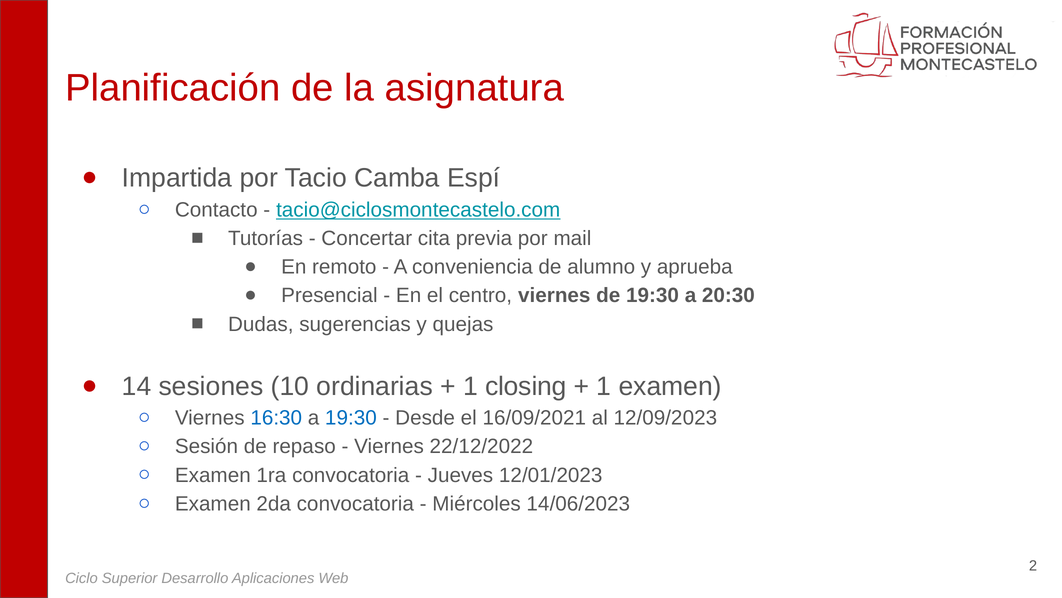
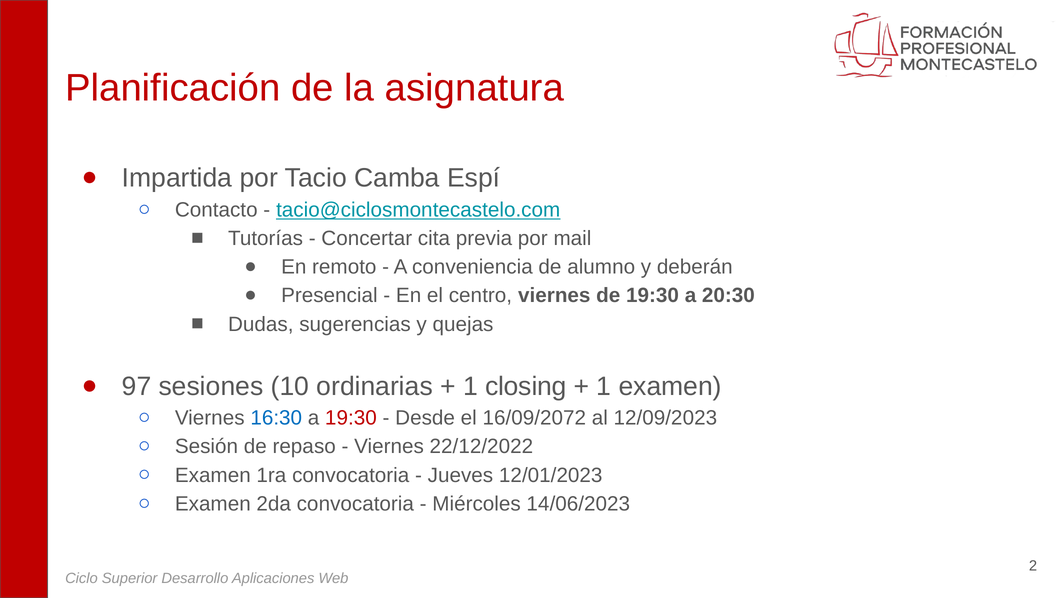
aprueba: aprueba -> deberán
14: 14 -> 97
19:30 at (351, 418) colour: blue -> red
16/09/2021: 16/09/2021 -> 16/09/2072
